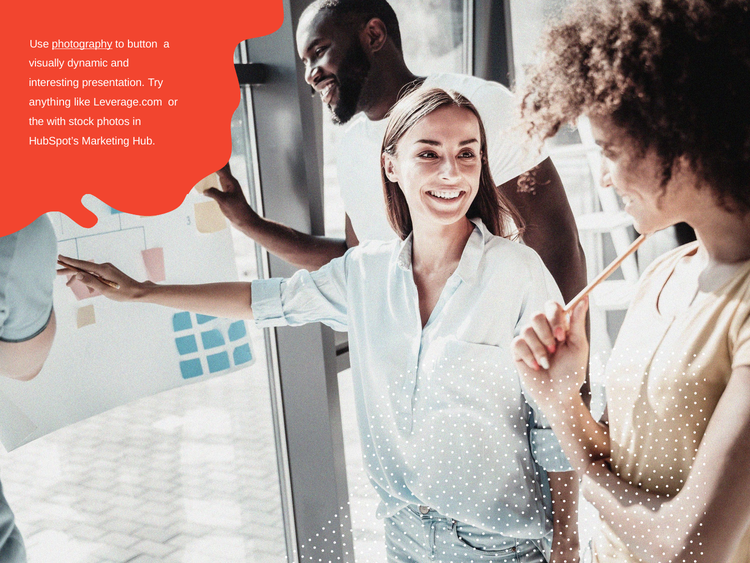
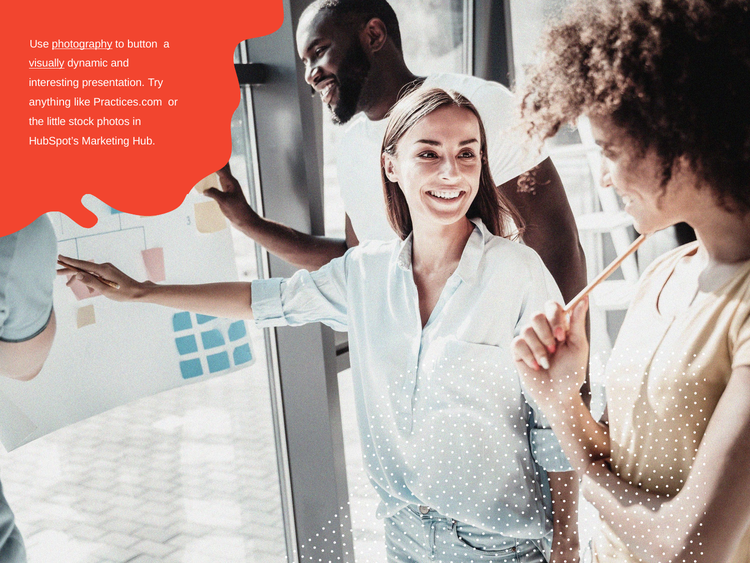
visually underline: none -> present
Leverage.com: Leverage.com -> Practices.com
with: with -> little
